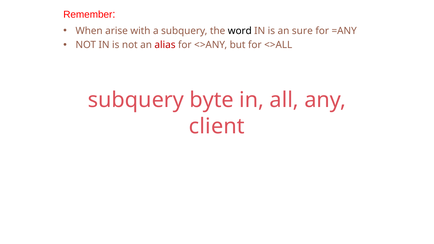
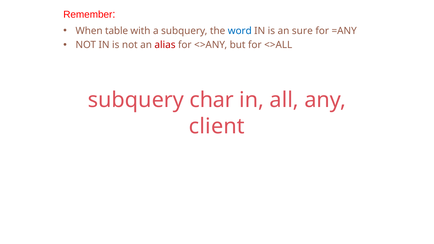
arise: arise -> table
word colour: black -> blue
byte: byte -> char
